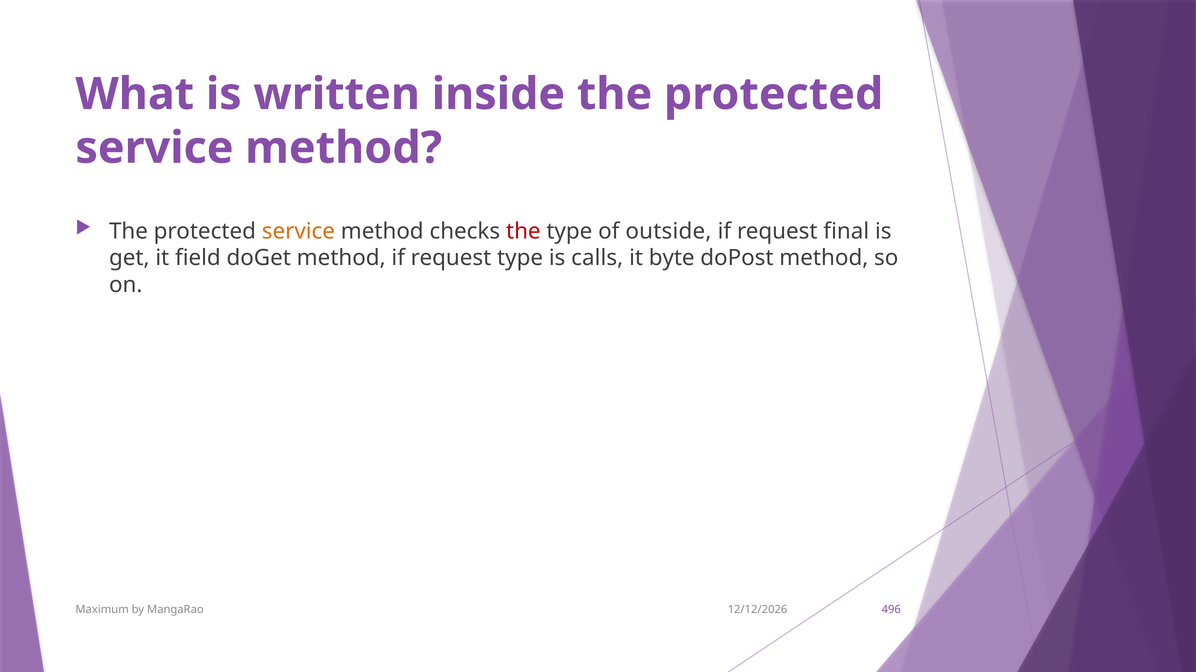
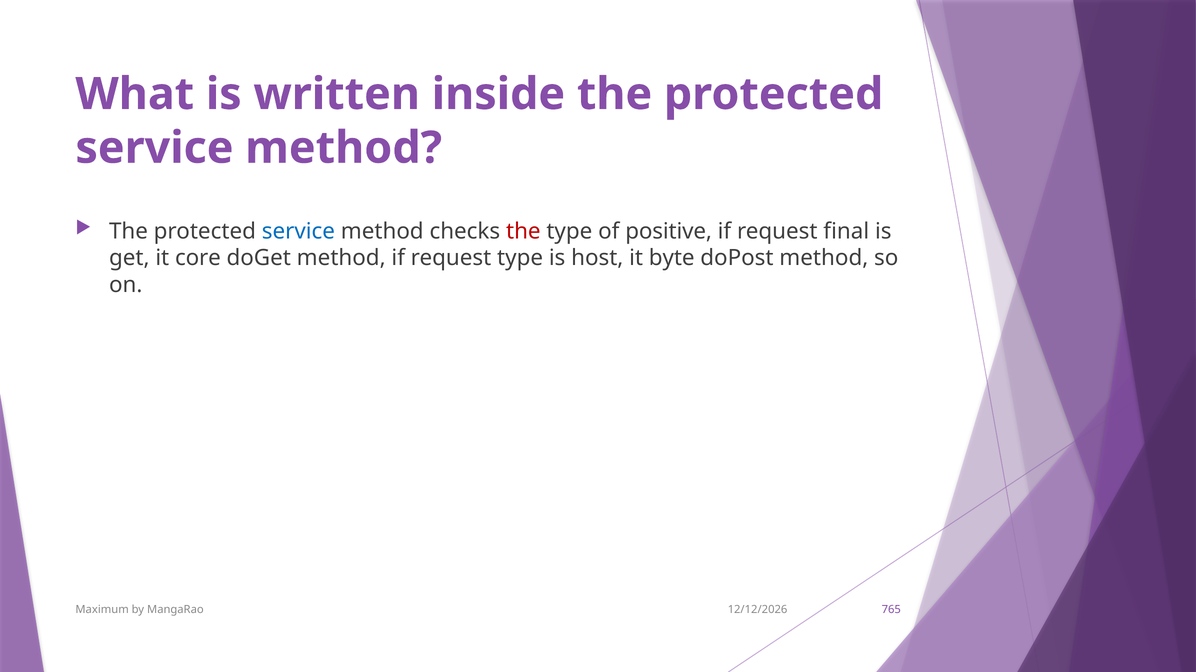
service at (298, 231) colour: orange -> blue
outside: outside -> positive
field: field -> core
calls: calls -> host
496: 496 -> 765
